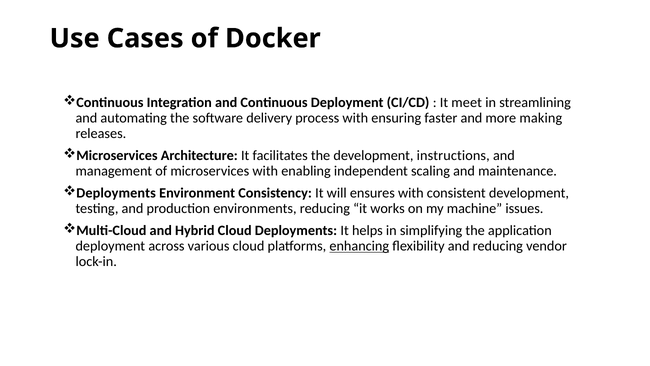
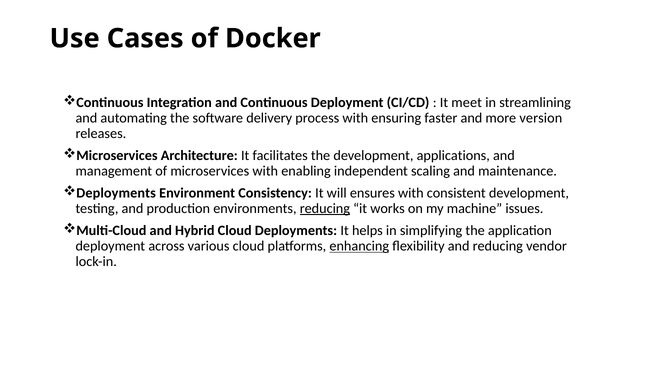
making: making -> version
instructions: instructions -> applications
reducing at (325, 208) underline: none -> present
